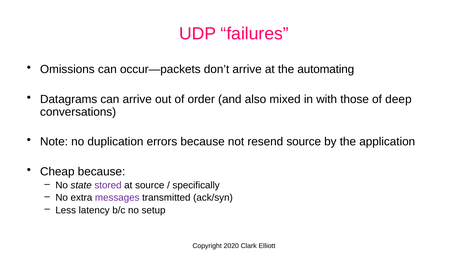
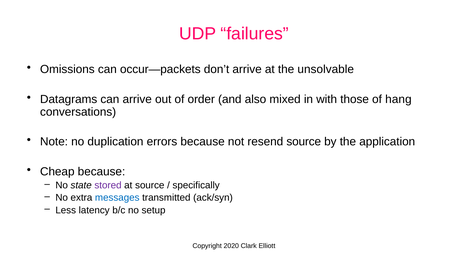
automating: automating -> unsolvable
deep: deep -> hang
messages colour: purple -> blue
